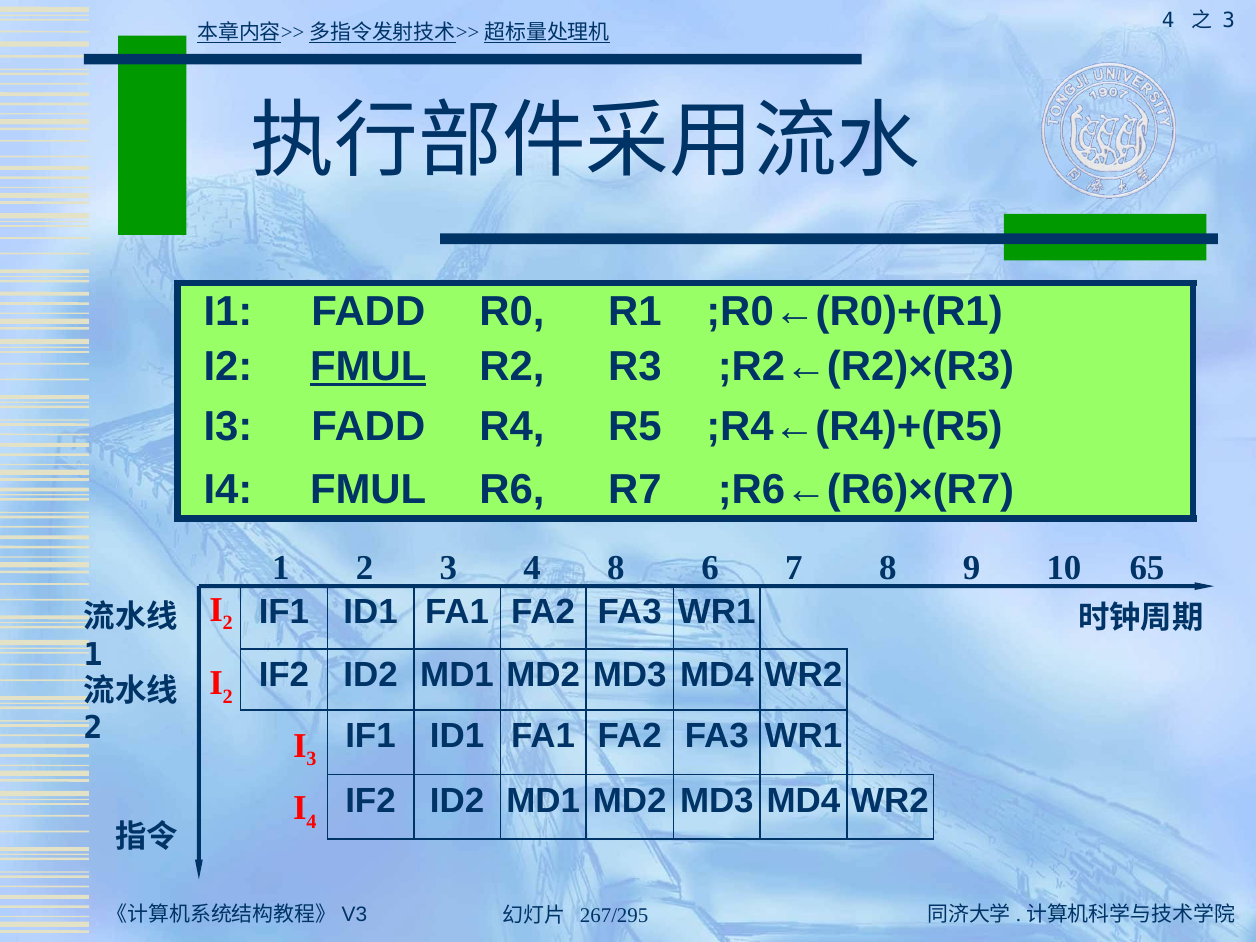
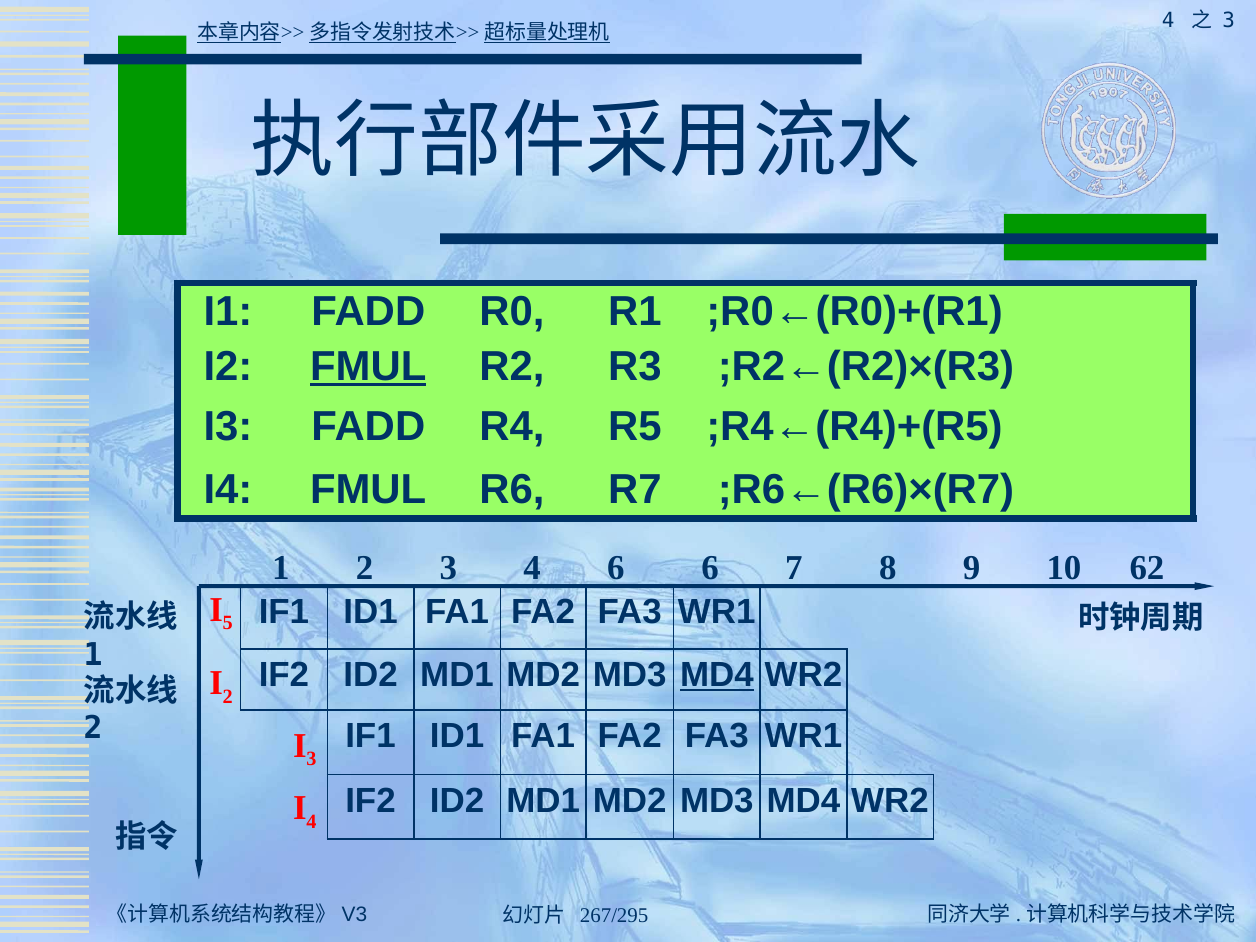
4 8: 8 -> 6
65: 65 -> 62
2 at (228, 623): 2 -> 5
MD4 at (717, 675) underline: none -> present
